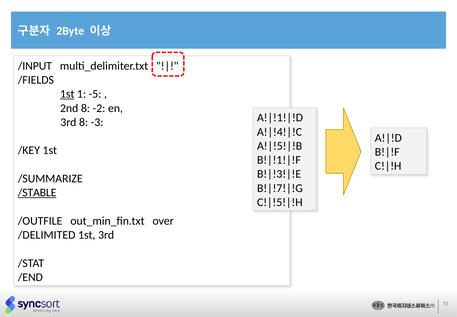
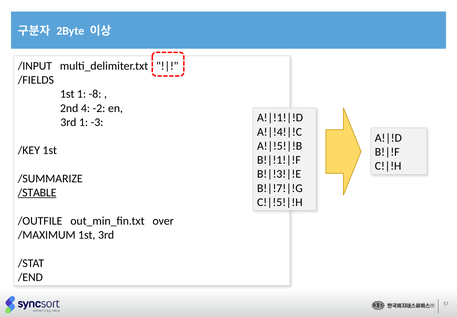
1st at (67, 94) underline: present -> none
-5: -5 -> -8
2nd 8: 8 -> 4
3rd 8: 8 -> 1
/DELIMITED: /DELIMITED -> /MAXIMUM
